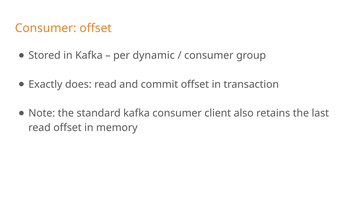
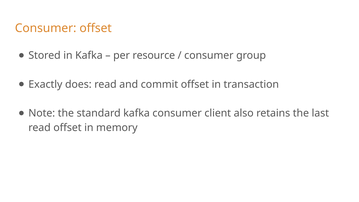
dynamic: dynamic -> resource
